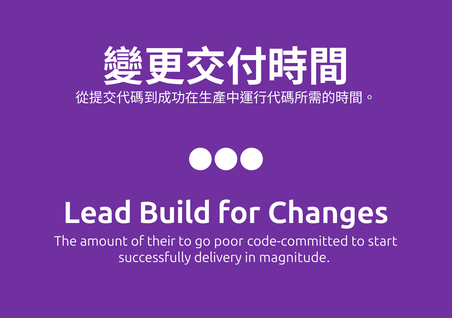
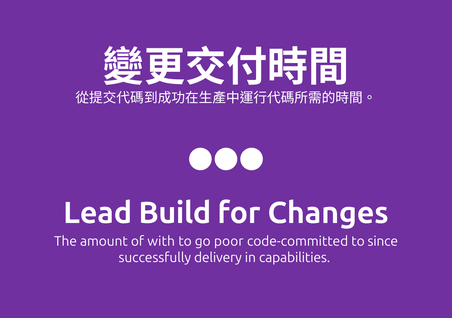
their: their -> with
start: start -> since
magnitude: magnitude -> capabilities
